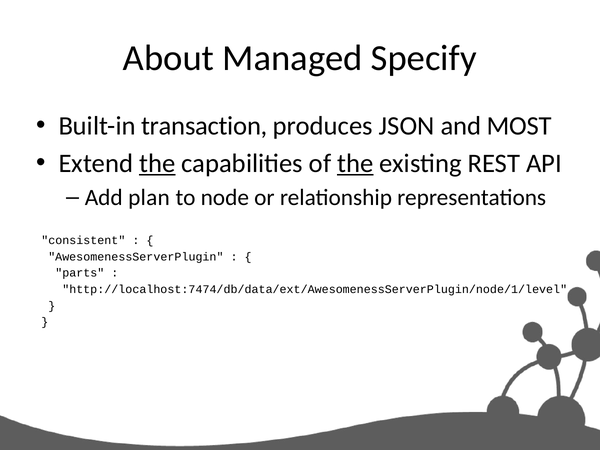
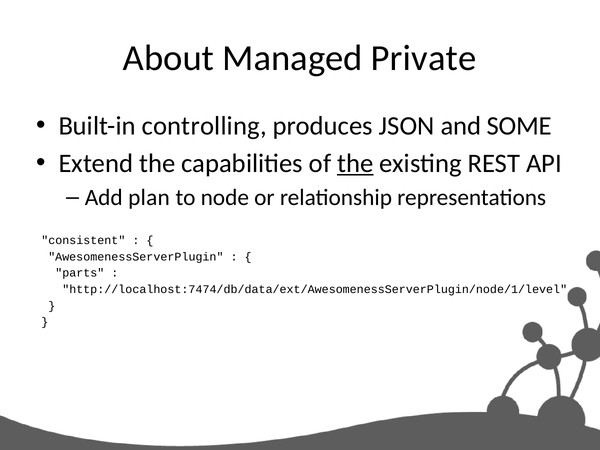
Specify: Specify -> Private
transaction: transaction -> controlling
MOST: MOST -> SOME
the at (157, 163) underline: present -> none
